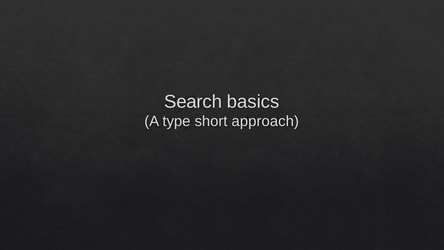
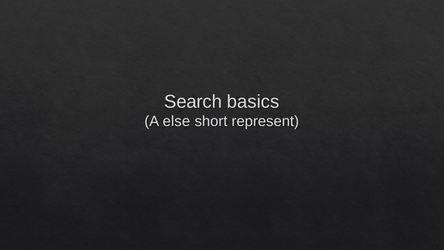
type: type -> else
approach: approach -> represent
